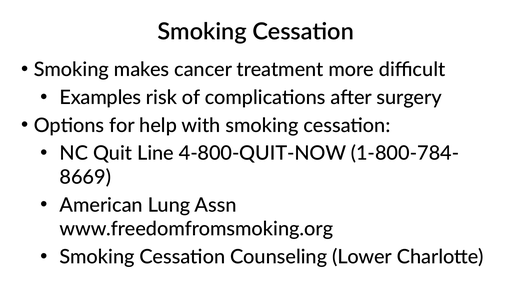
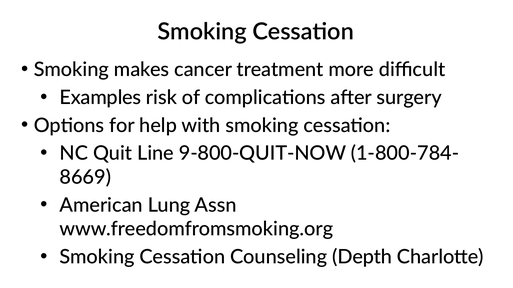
4-800-QUIT-NOW: 4-800-QUIT-NOW -> 9-800-QUIT-NOW
Lower: Lower -> Depth
